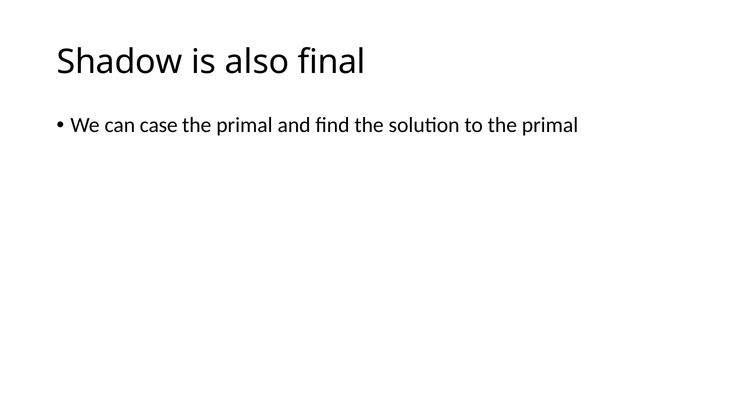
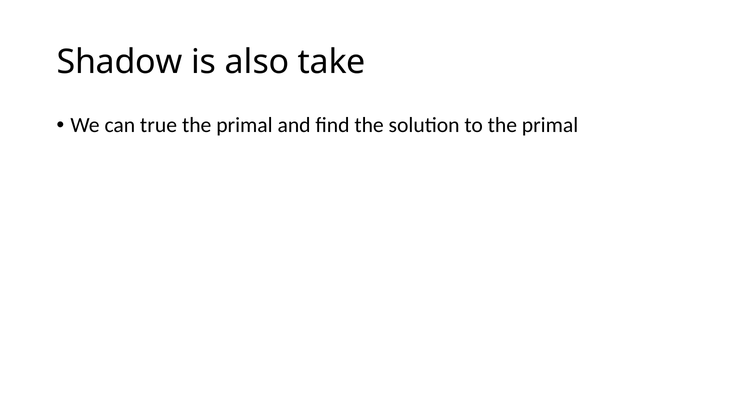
final: final -> take
case: case -> true
